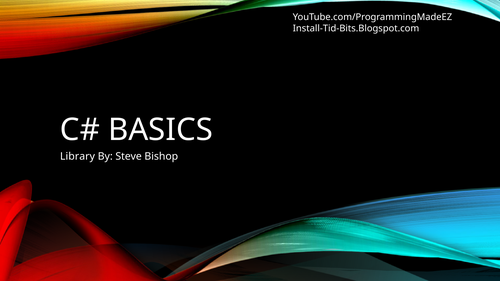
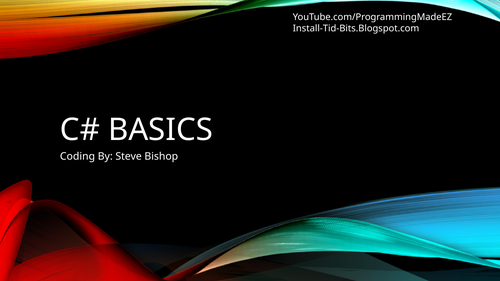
Library: Library -> Coding
